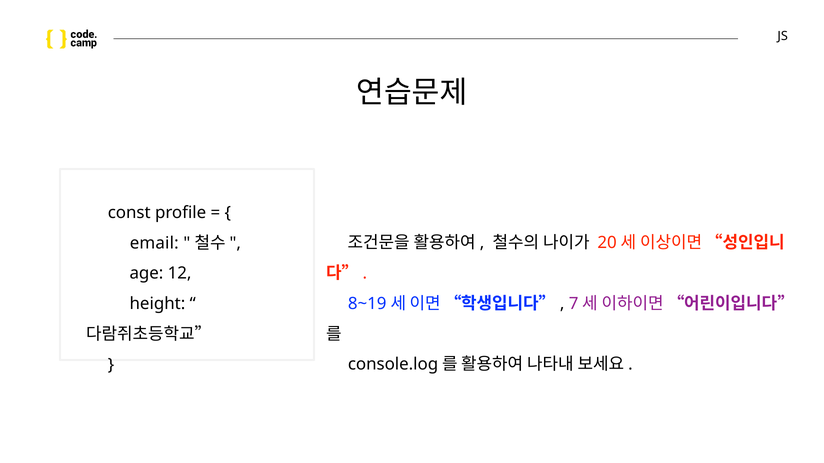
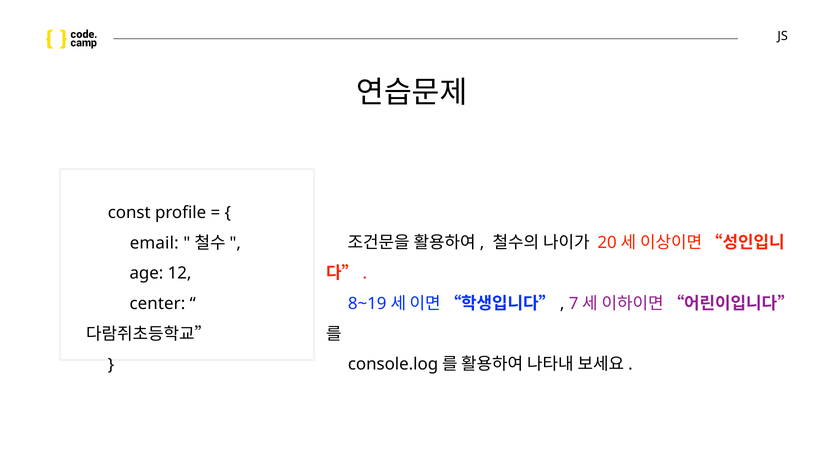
height: height -> center
